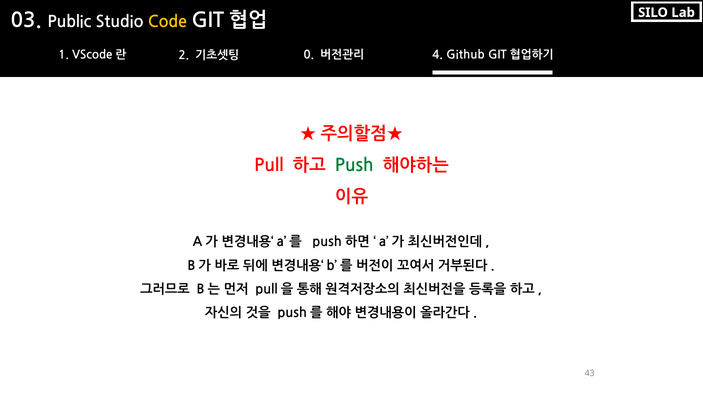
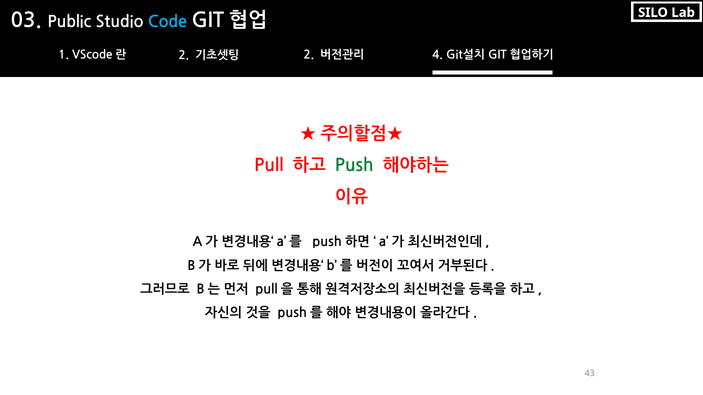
Code colour: yellow -> light blue
Github: Github -> Git설치
0 at (309, 55): 0 -> 2
